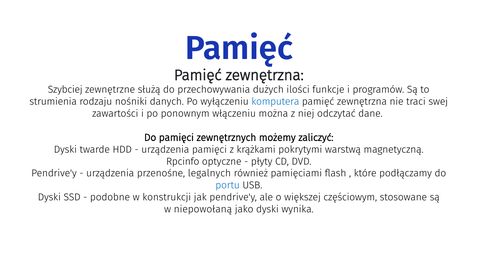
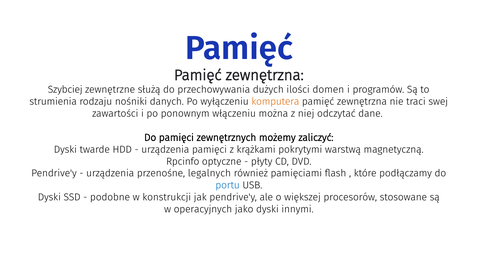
funkcje: funkcje -> domen
komputera colour: blue -> orange
częściowym: częściowym -> procesorów
niepowołaną: niepowołaną -> operacyjnych
wynika: wynika -> innymi
